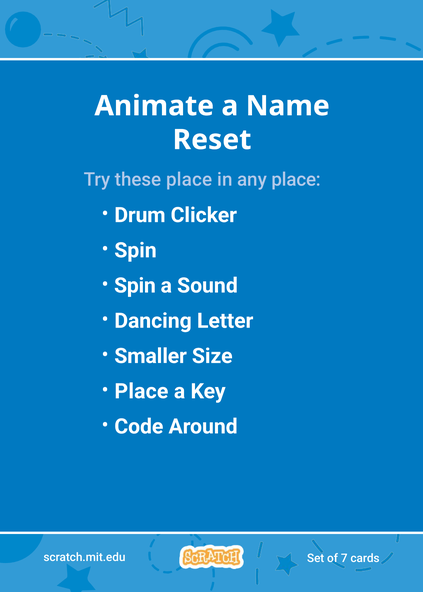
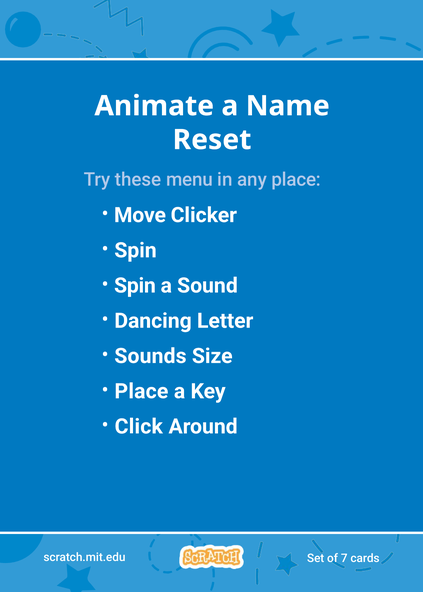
these place: place -> menu
Drum: Drum -> Move
Smaller: Smaller -> Sounds
Code: Code -> Click
